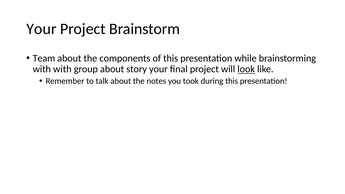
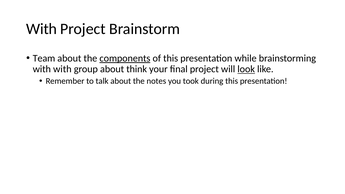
Your at (41, 29): Your -> With
components underline: none -> present
story: story -> think
